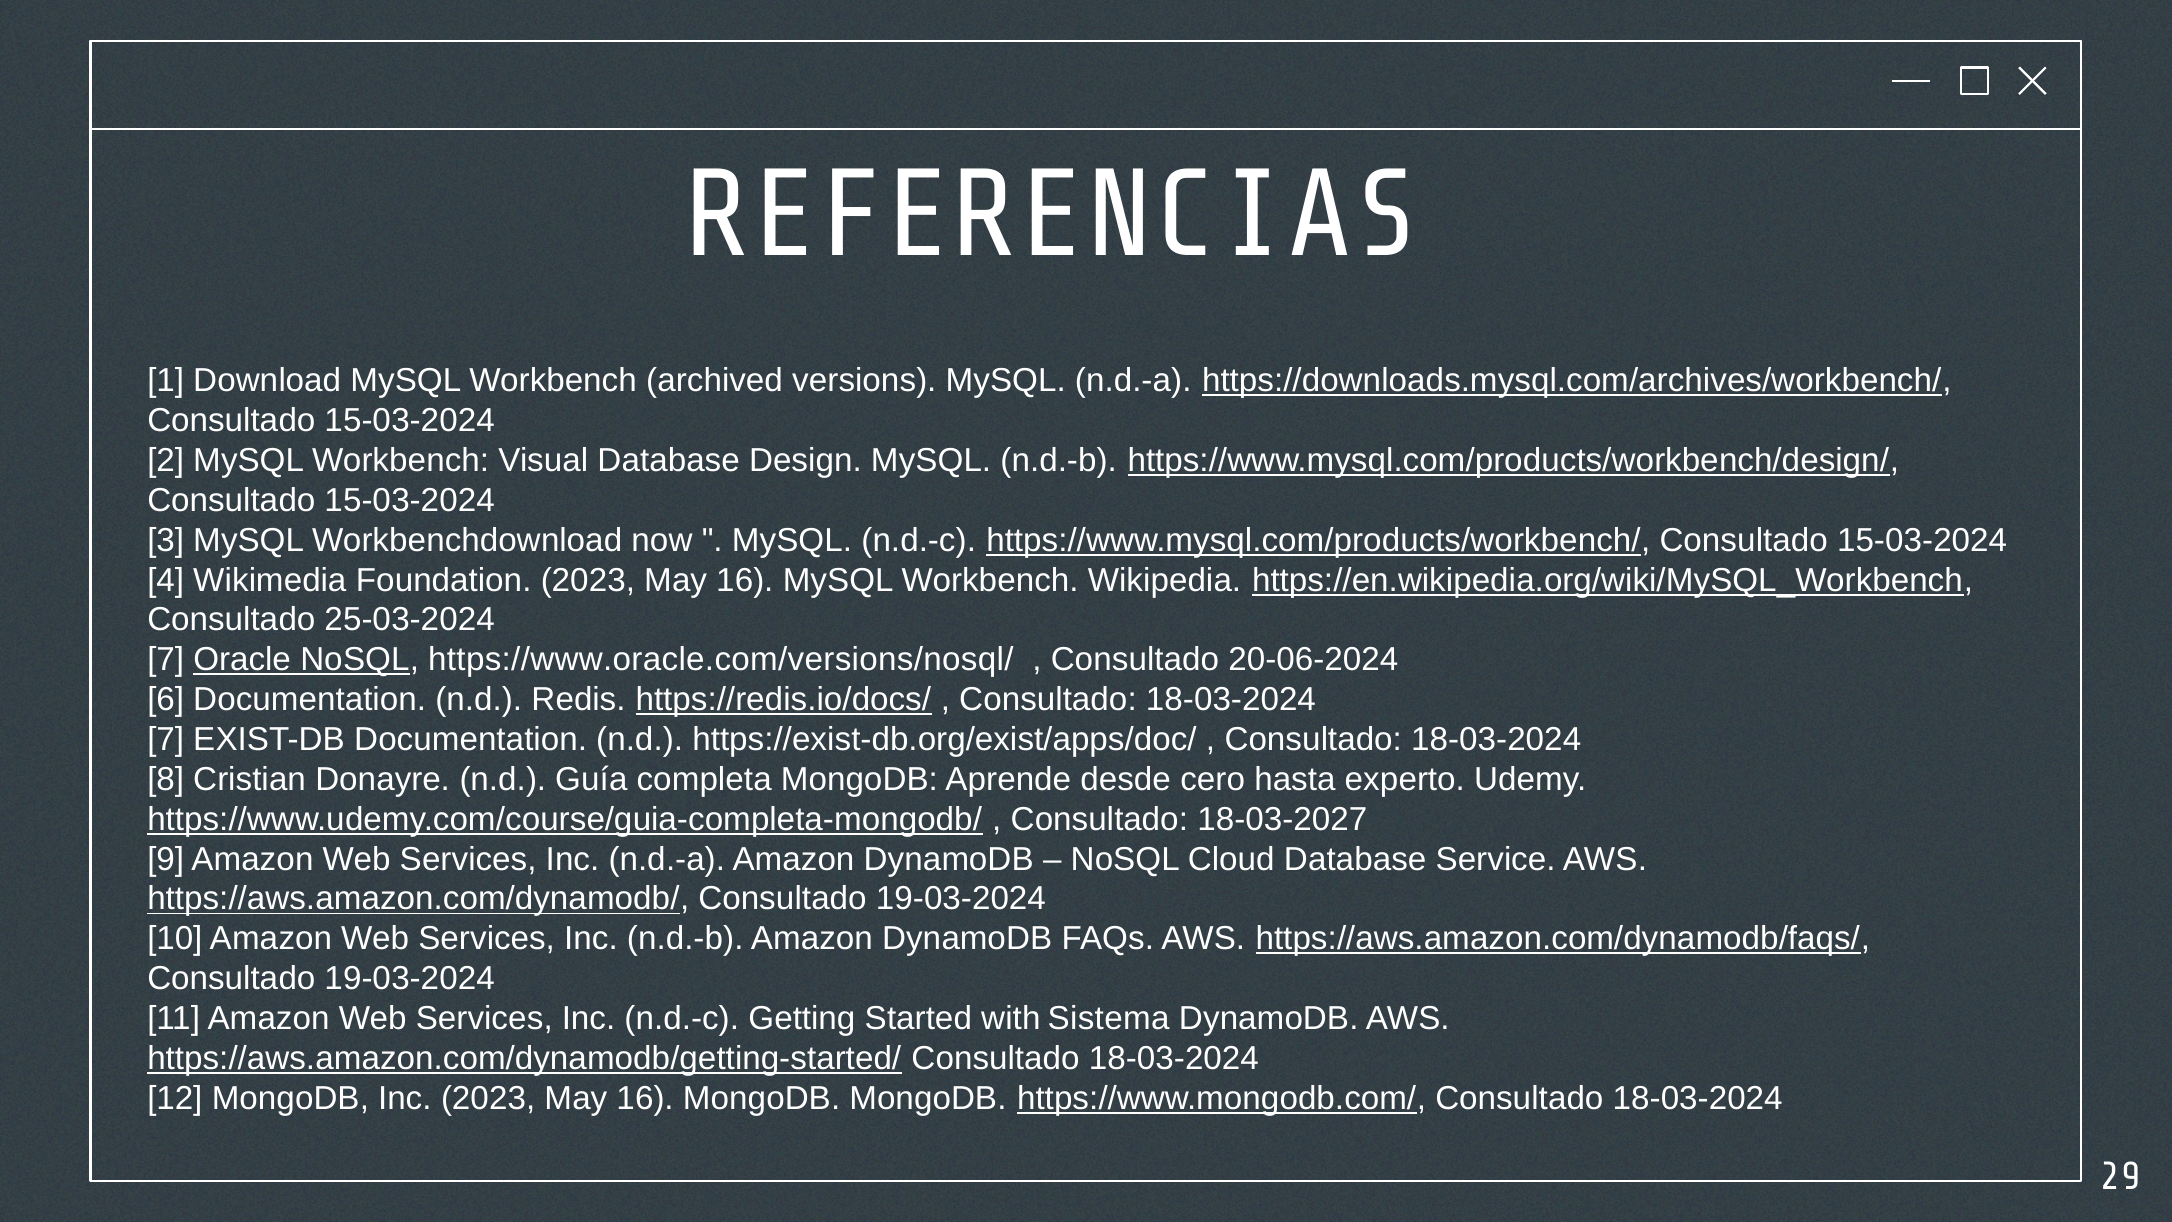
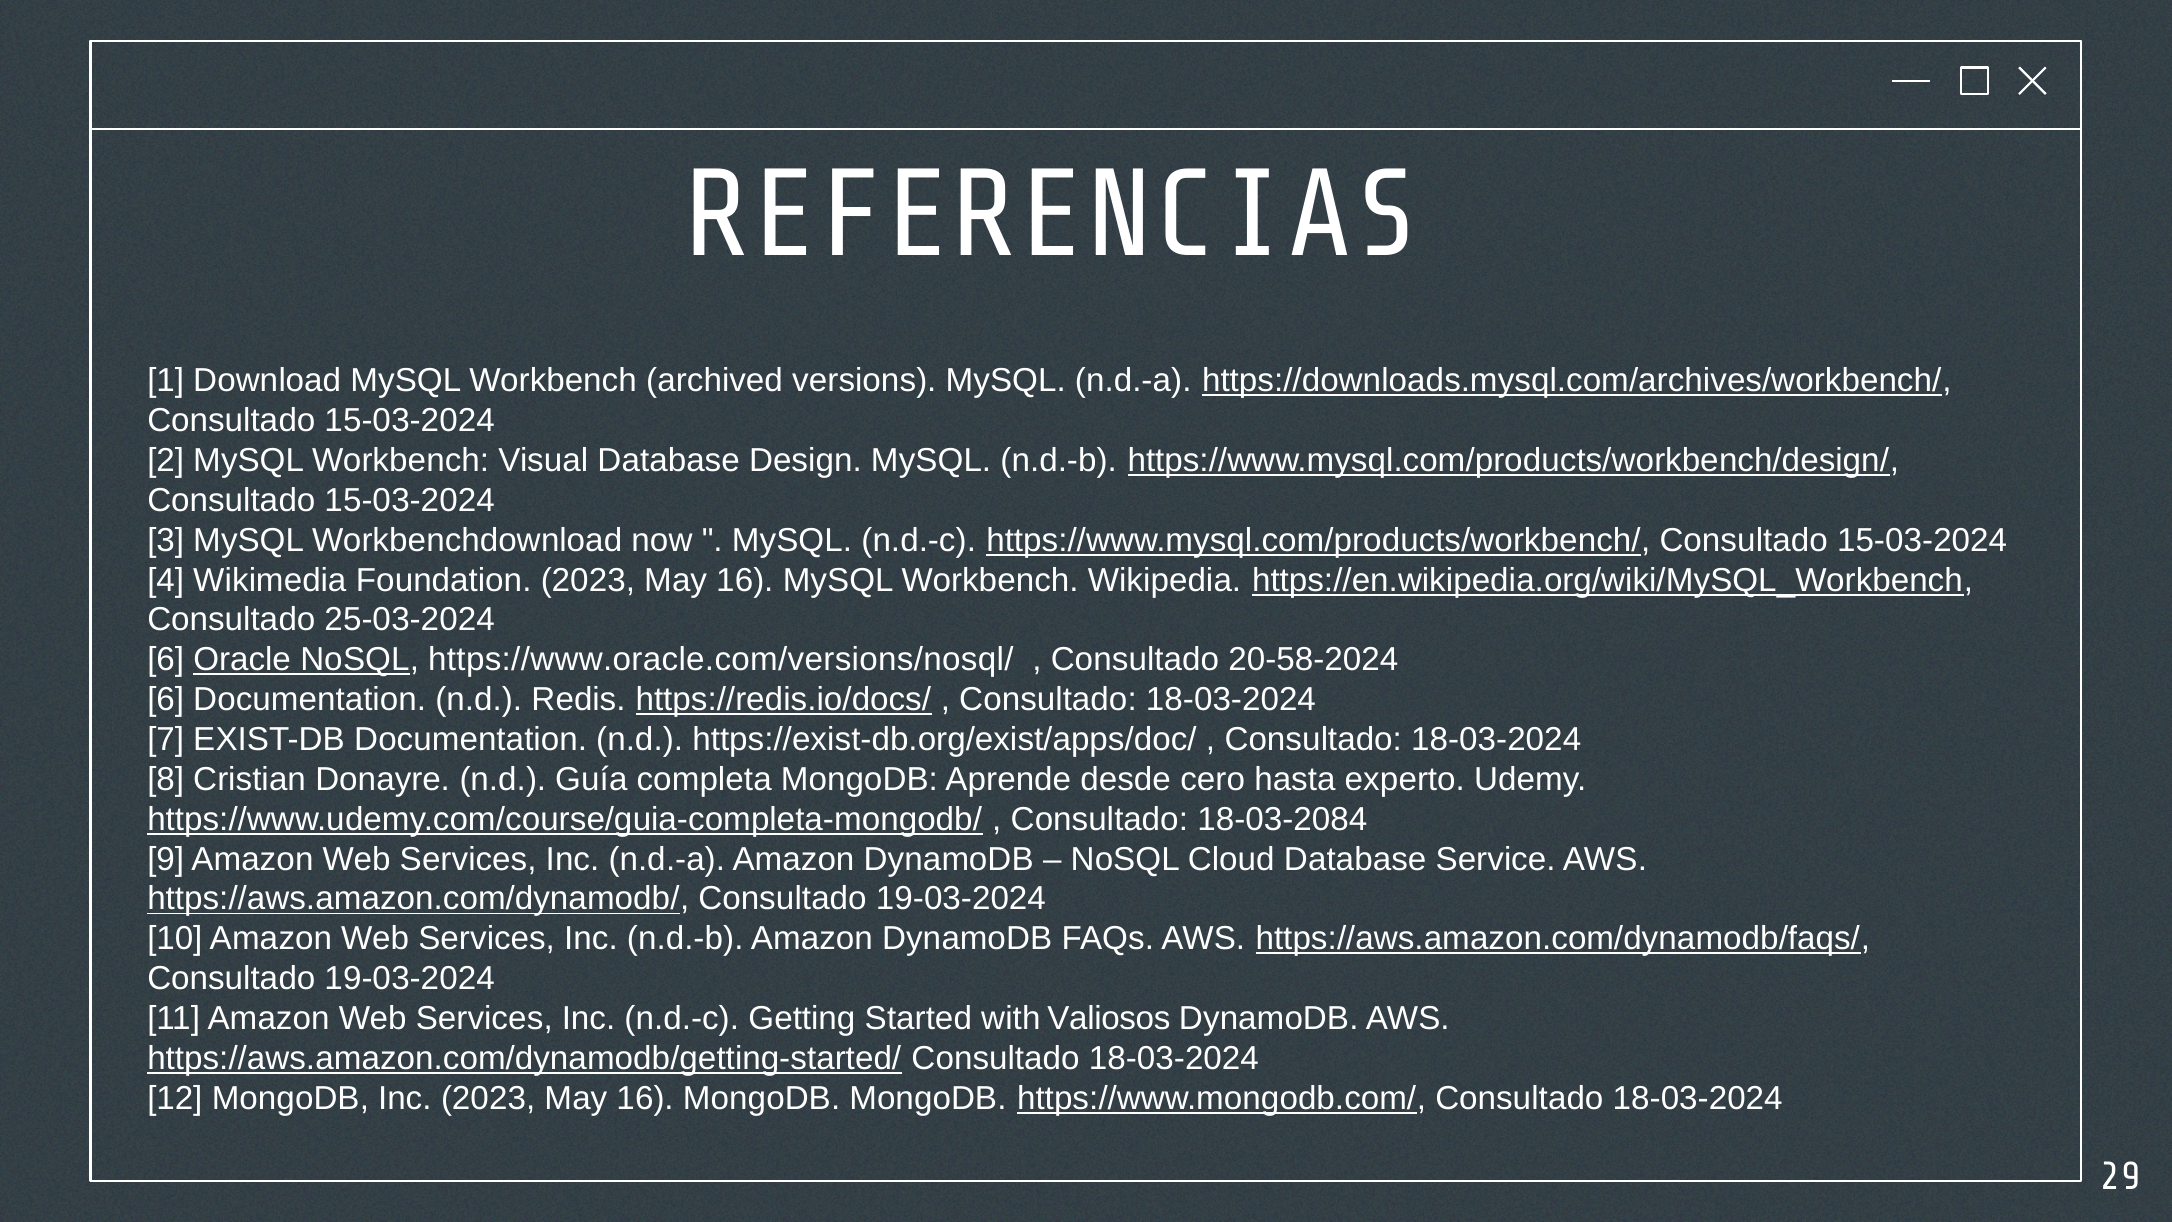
7 at (166, 660): 7 -> 6
20-06-2024: 20-06-2024 -> 20-58-2024
18-03-2027: 18-03-2027 -> 18-03-2084
Sistema: Sistema -> Valiosos
